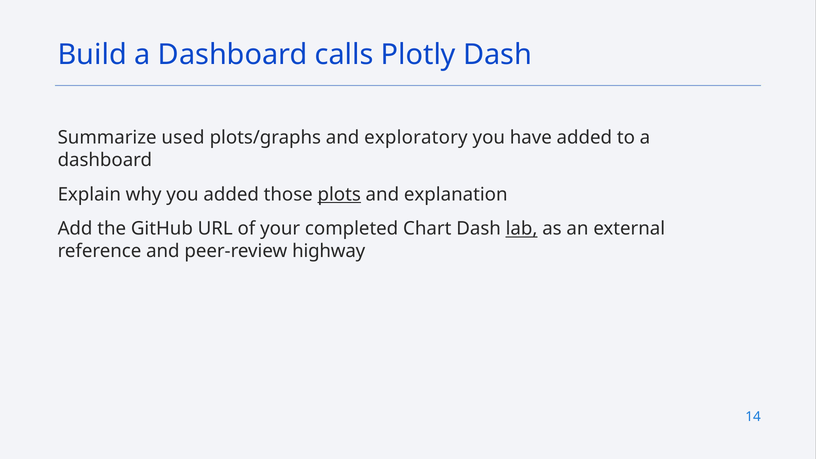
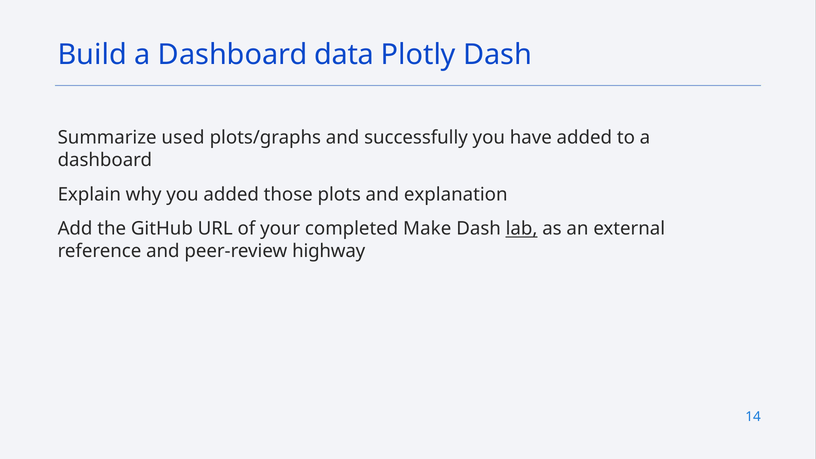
calls: calls -> data
exploratory: exploratory -> successfully
plots underline: present -> none
Chart: Chart -> Make
